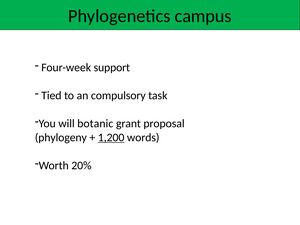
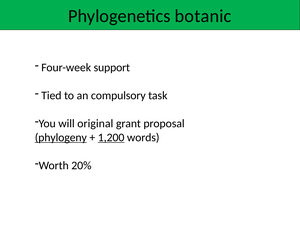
campus: campus -> botanic
botanic: botanic -> original
phylogeny underline: none -> present
